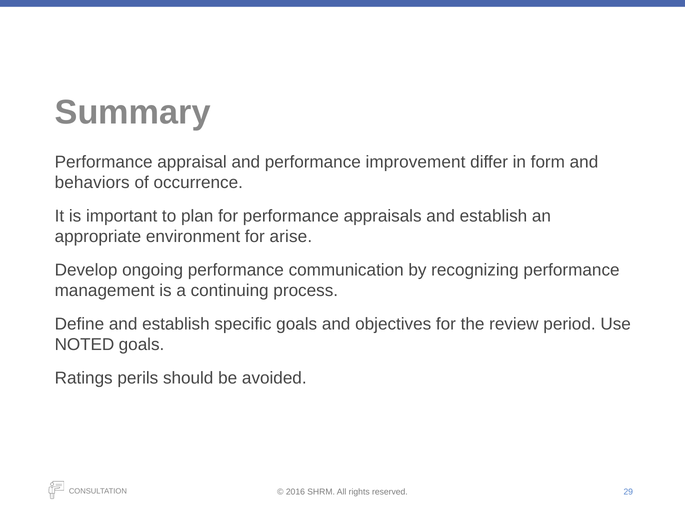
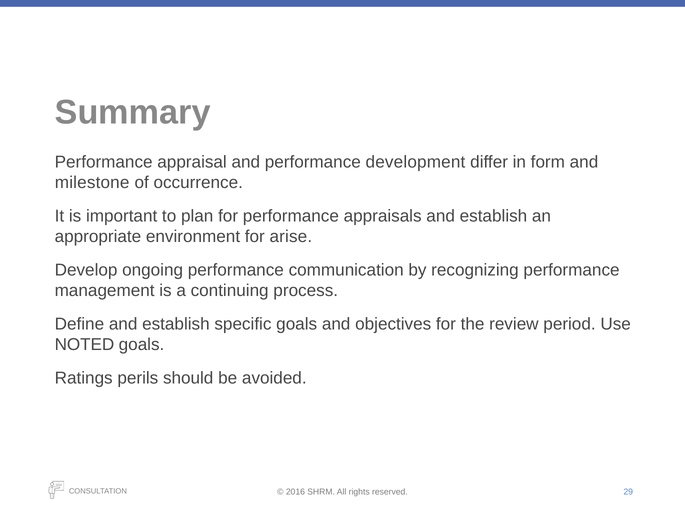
improvement: improvement -> development
behaviors: behaviors -> milestone
